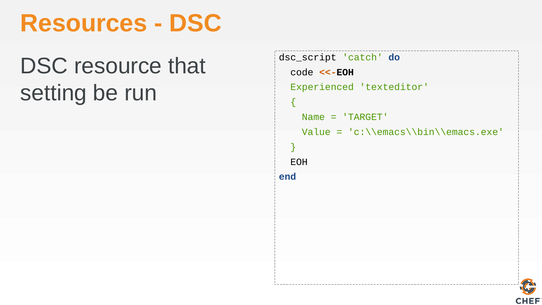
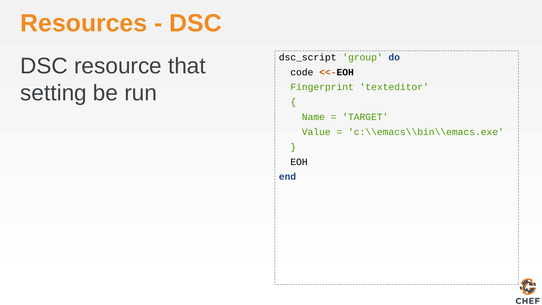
catch: catch -> group
Experienced: Experienced -> Fingerprint
